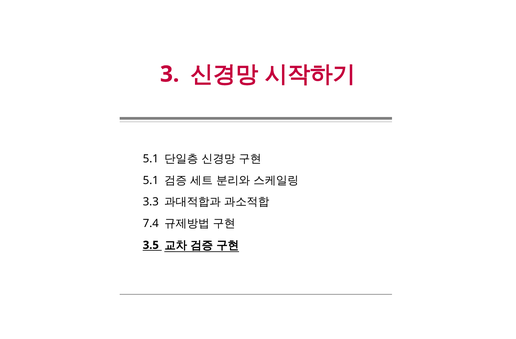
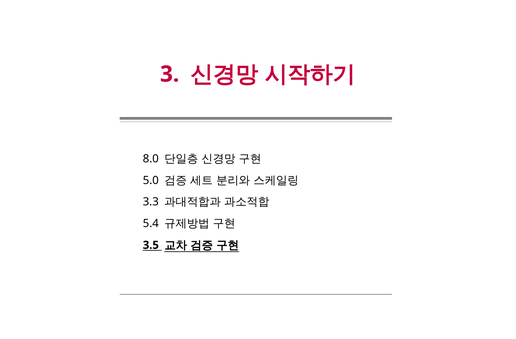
5.1 at (151, 159): 5.1 -> 8.0
5.1 at (151, 180): 5.1 -> 5.0
7.4: 7.4 -> 5.4
